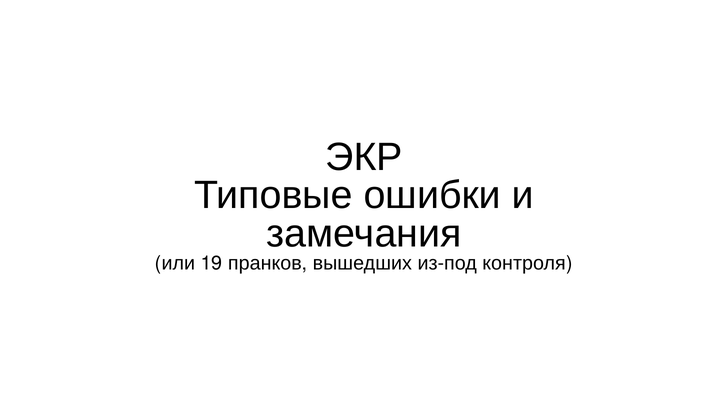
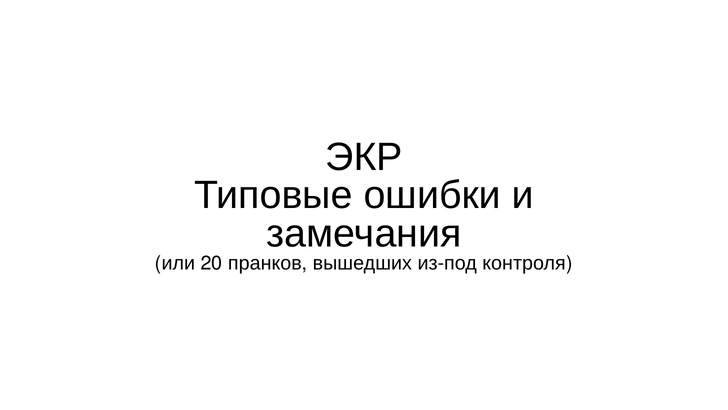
19: 19 -> 20
